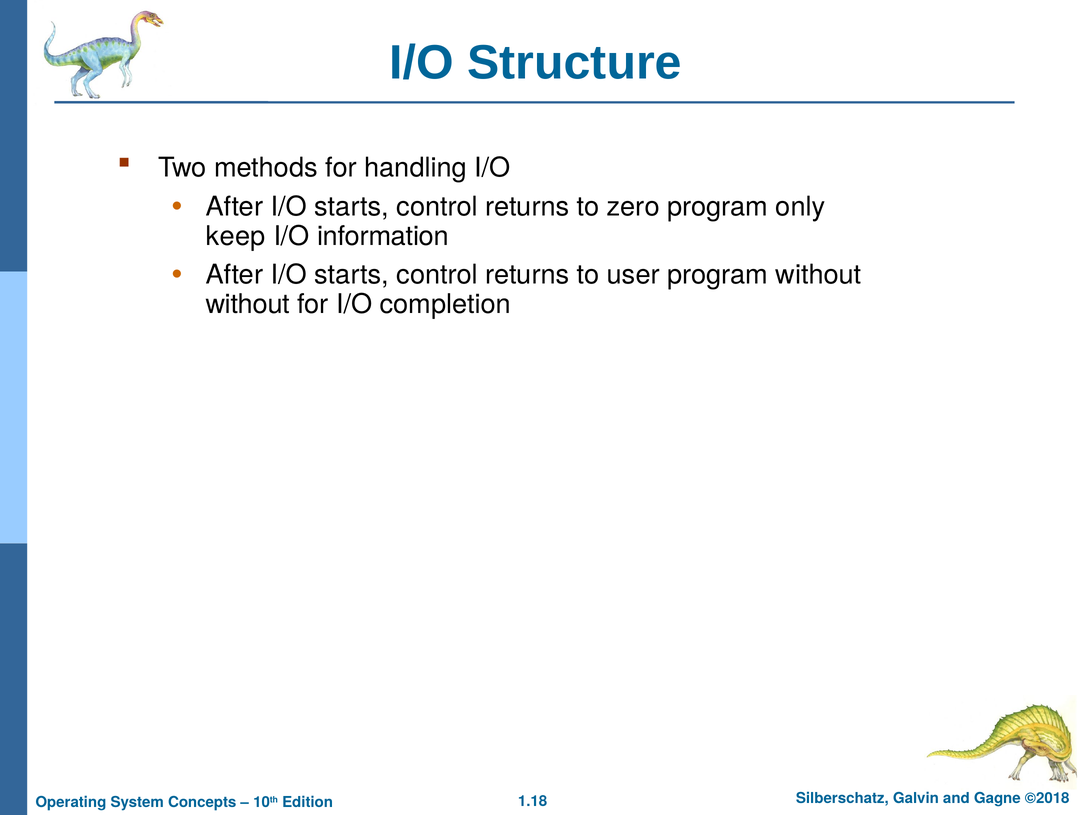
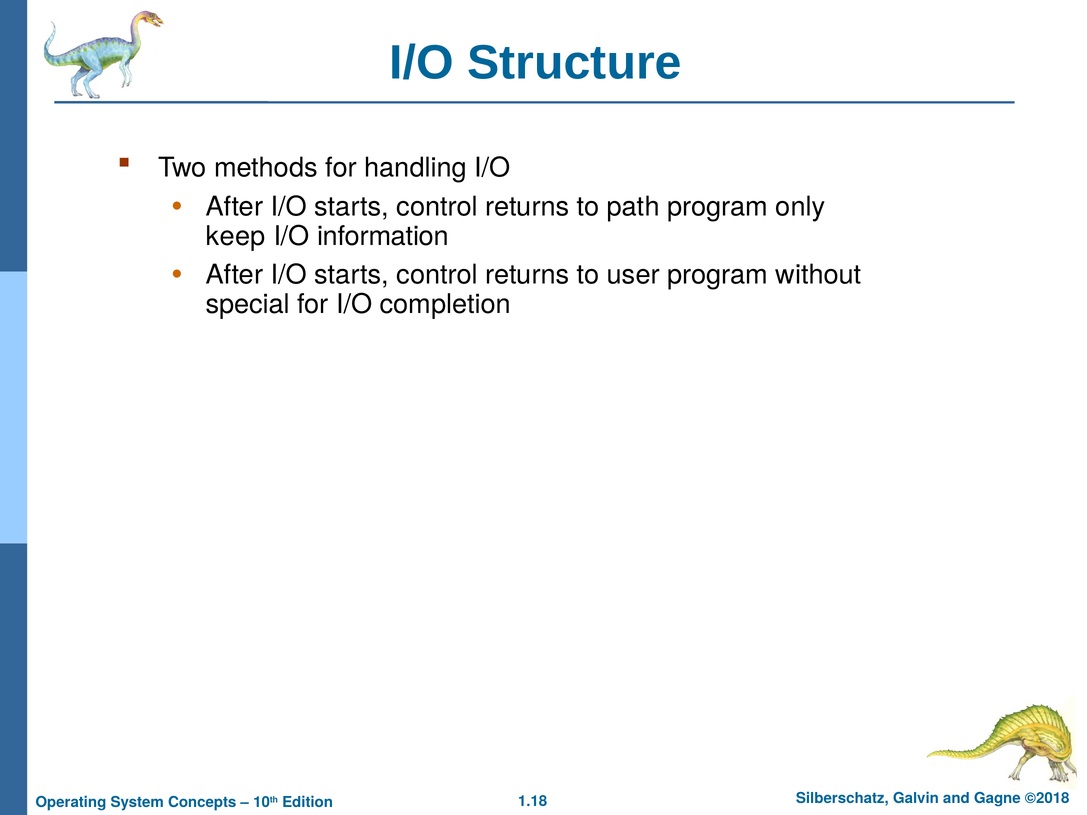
zero: zero -> path
without at (248, 304): without -> special
